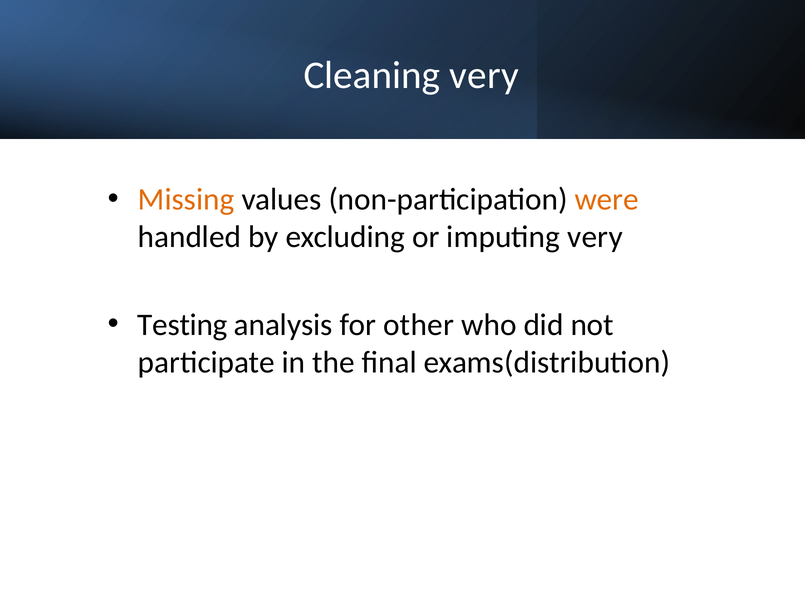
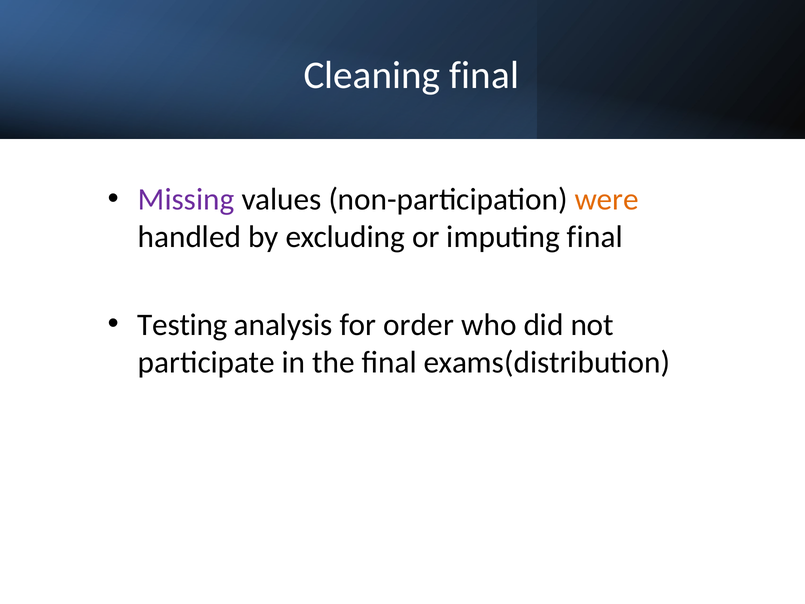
Cleaning very: very -> final
Missing colour: orange -> purple
imputing very: very -> final
other: other -> order
